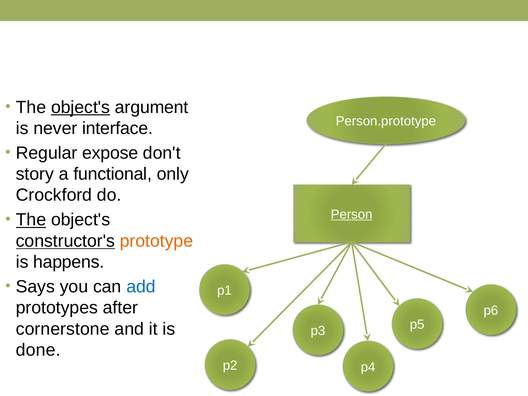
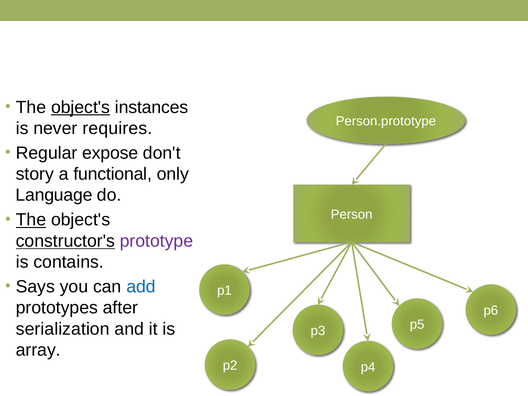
argument: argument -> instances
interface: interface -> requires
Crockford: Crockford -> Language
Person underline: present -> none
prototype colour: orange -> purple
happens: happens -> contains
cornerstone: cornerstone -> serialization
done: done -> array
